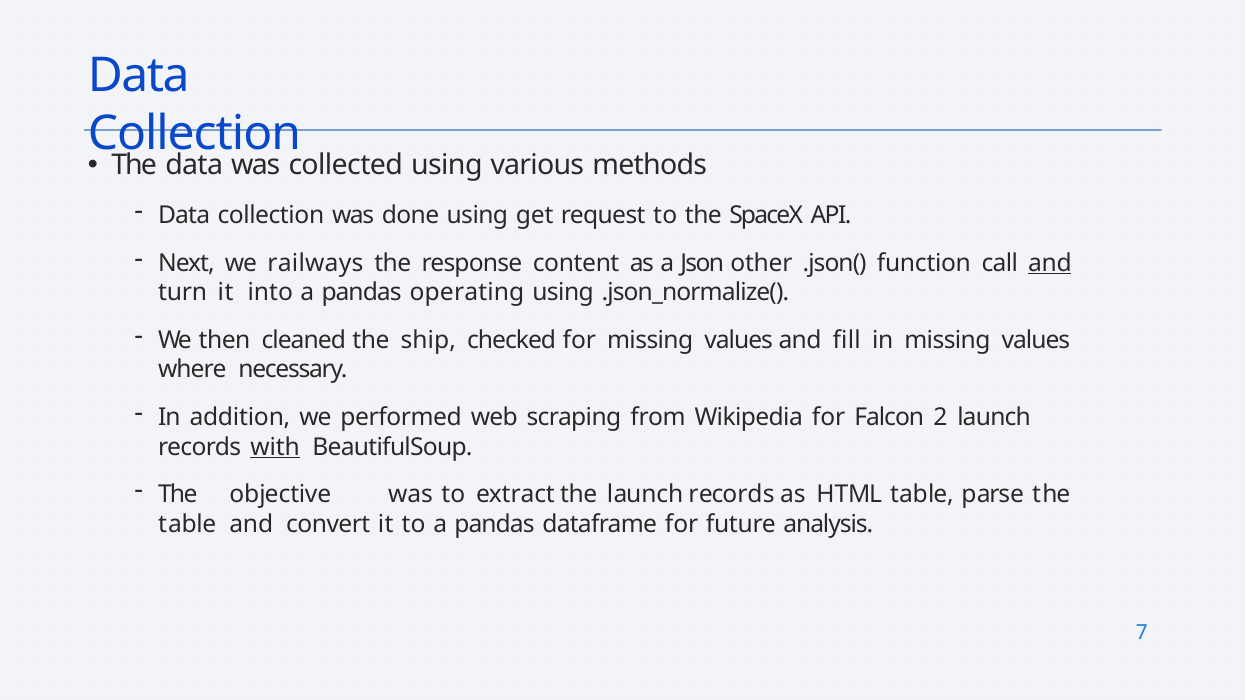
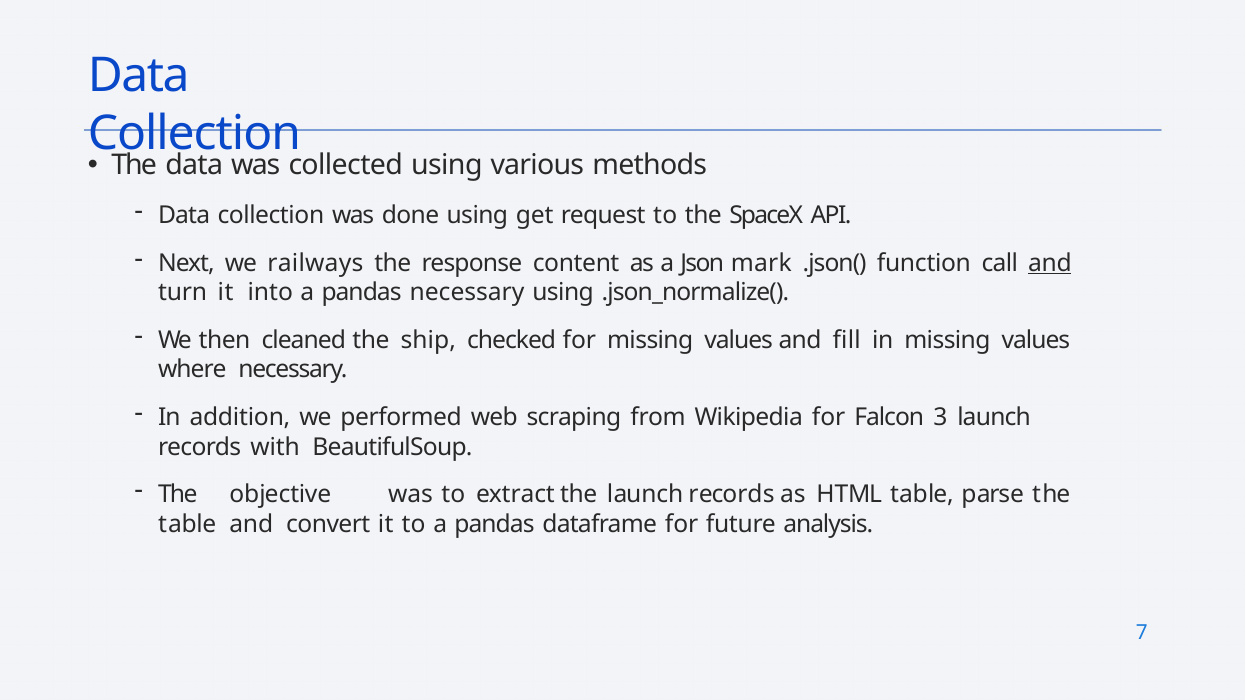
other: other -> mark
pandas operating: operating -> necessary
2: 2 -> 3
with underline: present -> none
